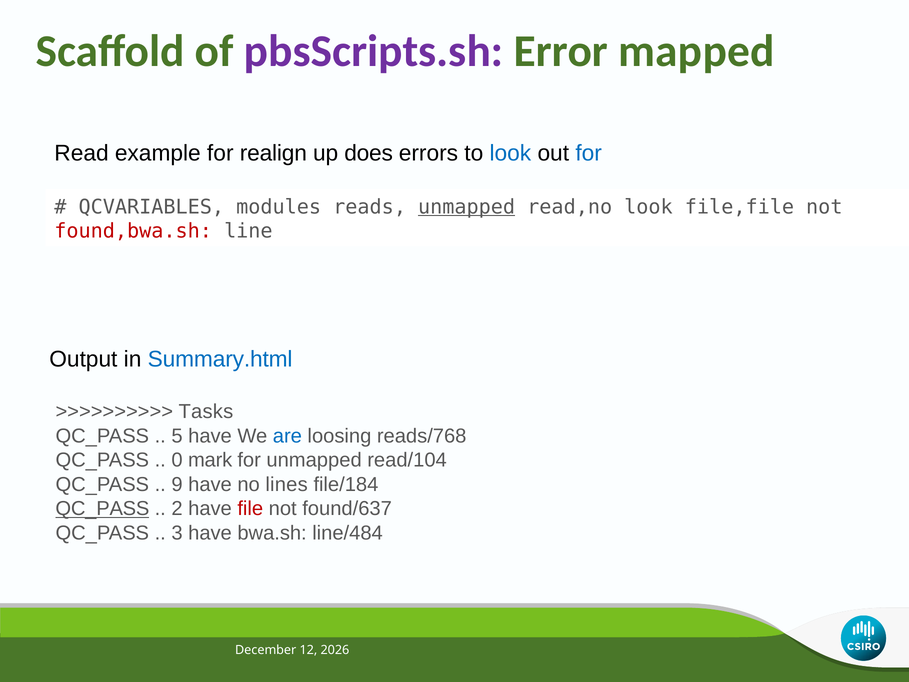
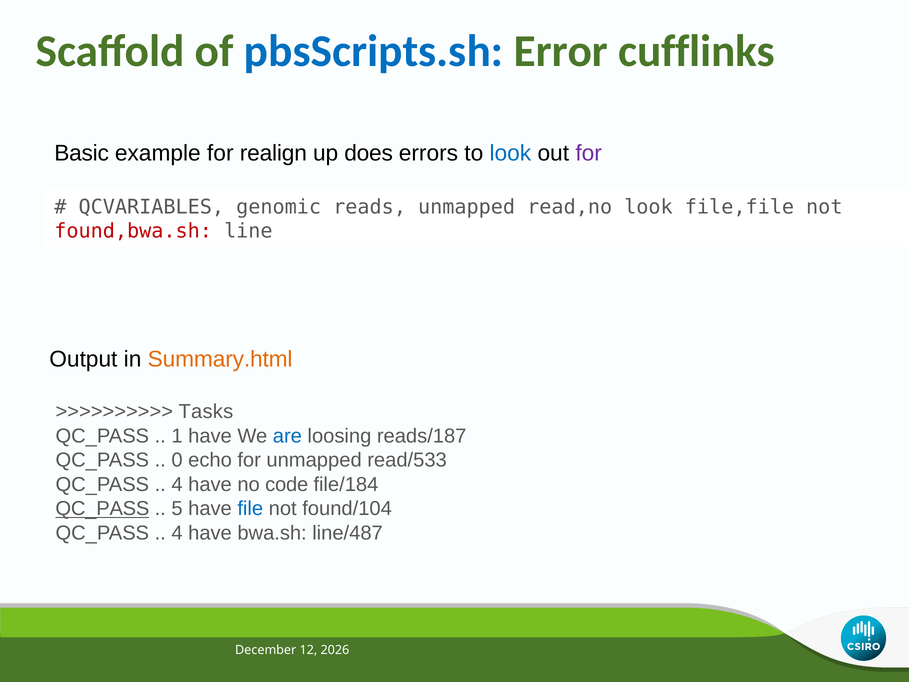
pbsScripts.sh colour: purple -> blue
mapped: mapped -> cufflinks
Read: Read -> Basic
for at (589, 153) colour: blue -> purple
modules: modules -> genomic
unmapped at (467, 207) underline: present -> none
Summary.html colour: blue -> orange
5: 5 -> 1
reads/768: reads/768 -> reads/187
mark: mark -> echo
read/104: read/104 -> read/533
9 at (177, 484): 9 -> 4
lines: lines -> code
2: 2 -> 5
file colour: red -> blue
found/637: found/637 -> found/104
3 at (177, 533): 3 -> 4
line/484: line/484 -> line/487
